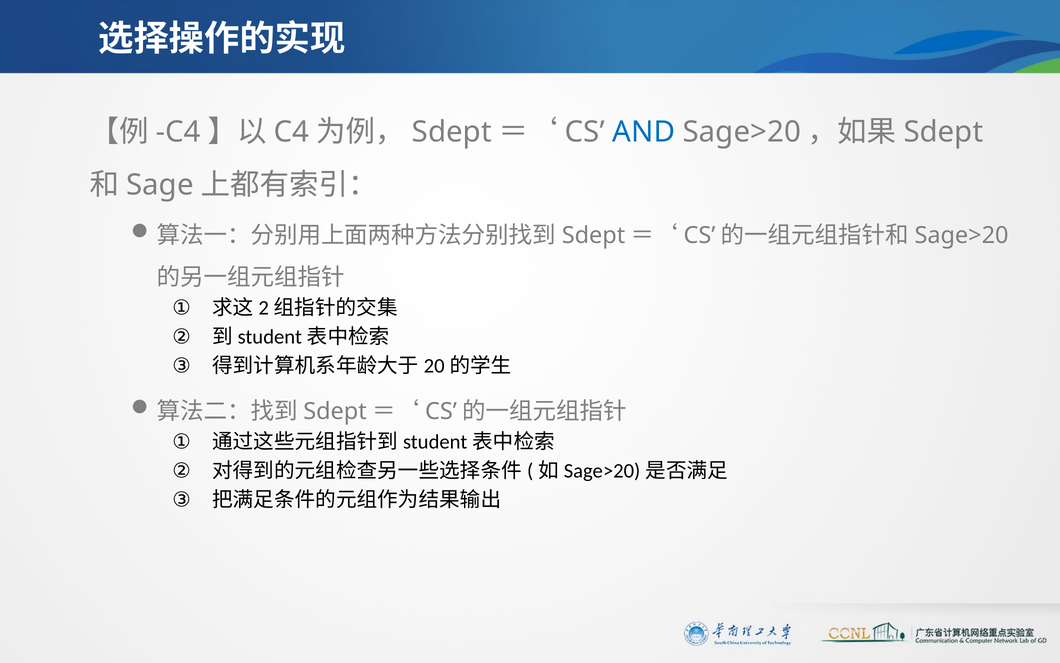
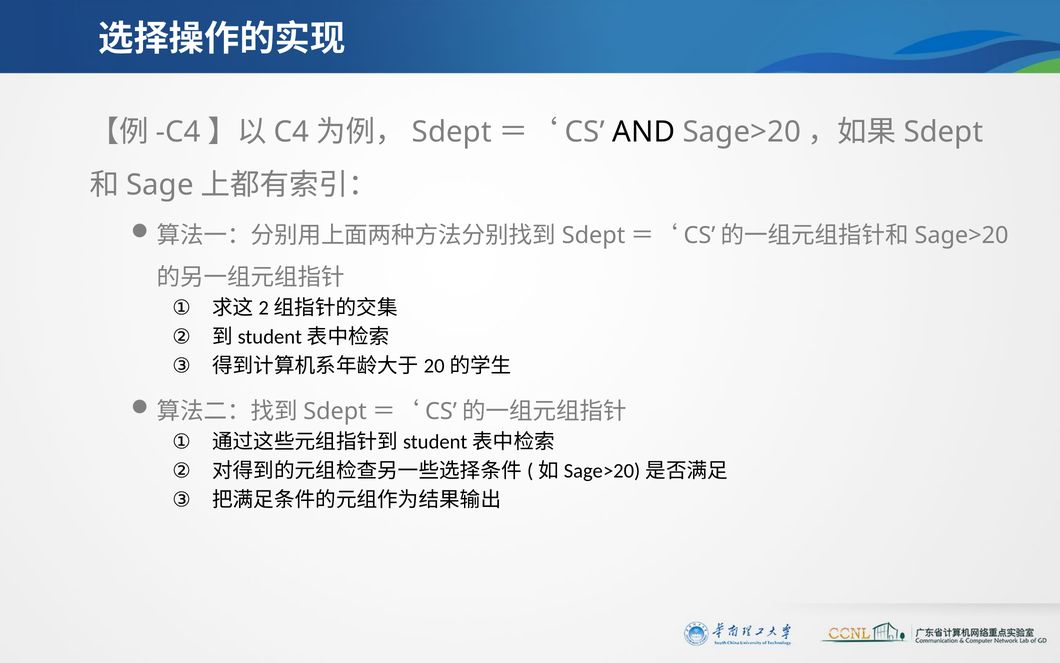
AND colour: blue -> black
